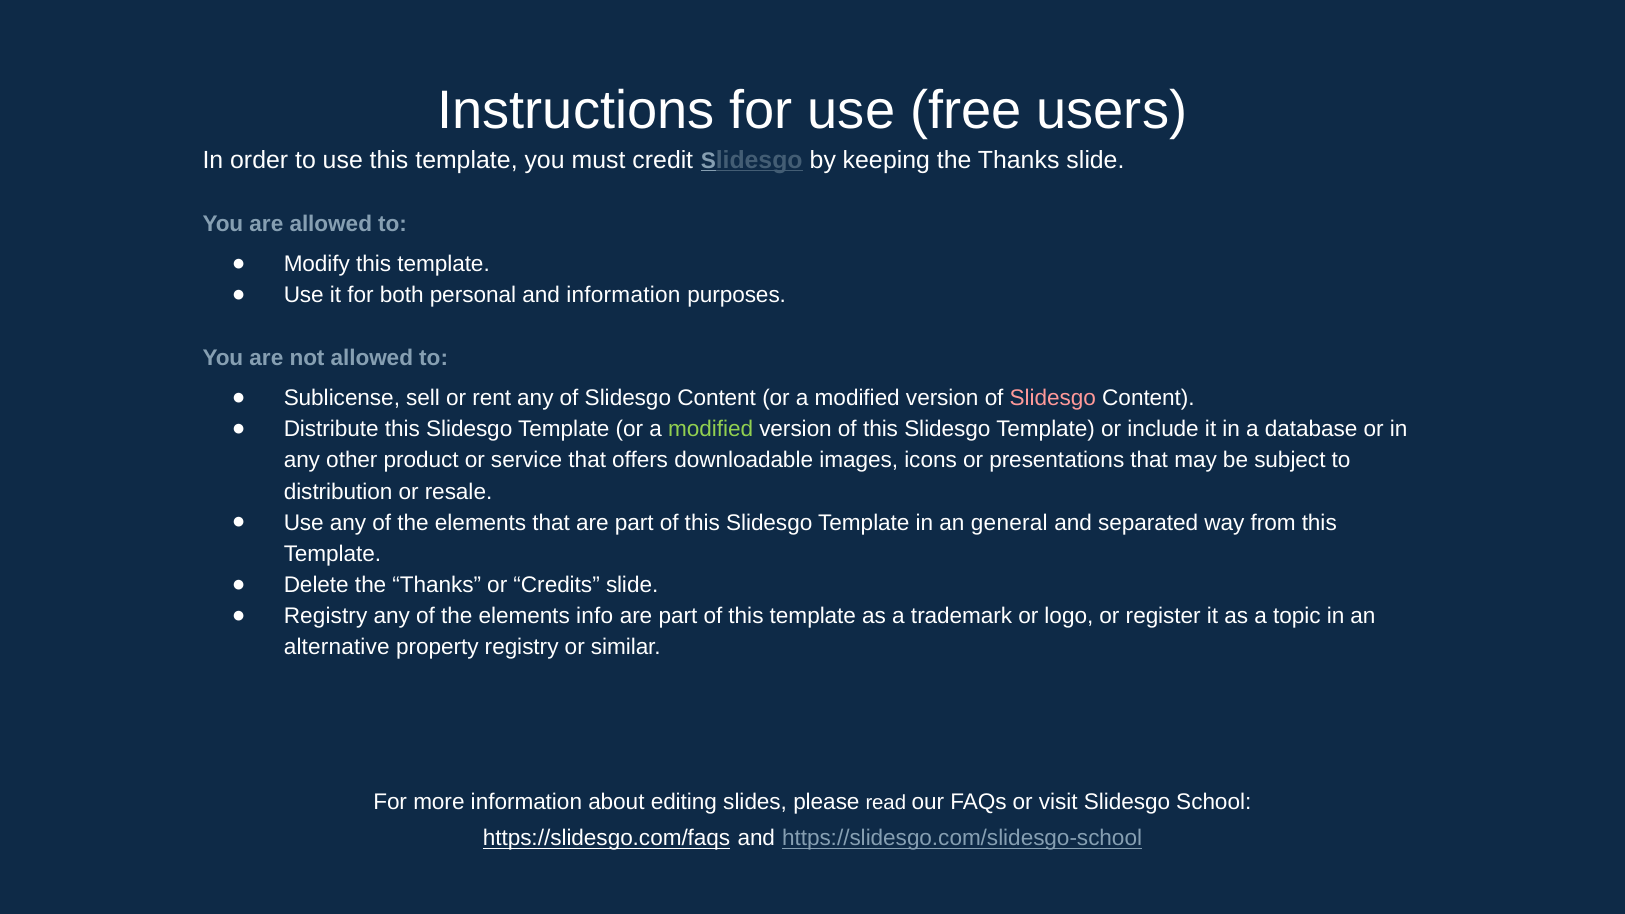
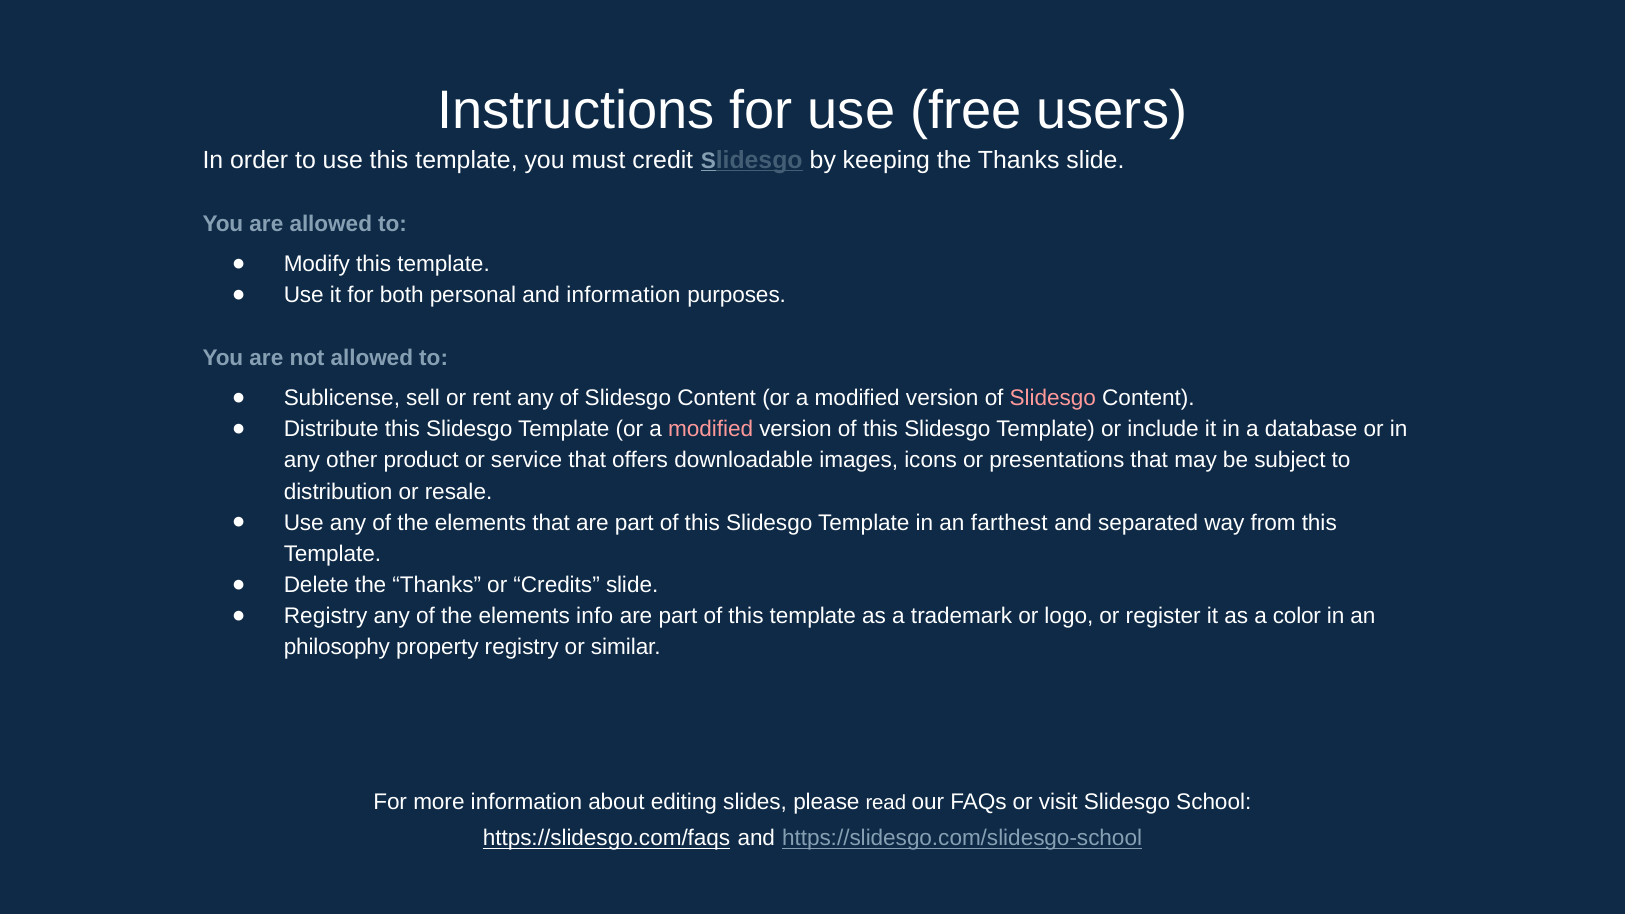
modified at (711, 429) colour: light green -> pink
general: general -> farthest
topic: topic -> color
alternative: alternative -> philosophy
